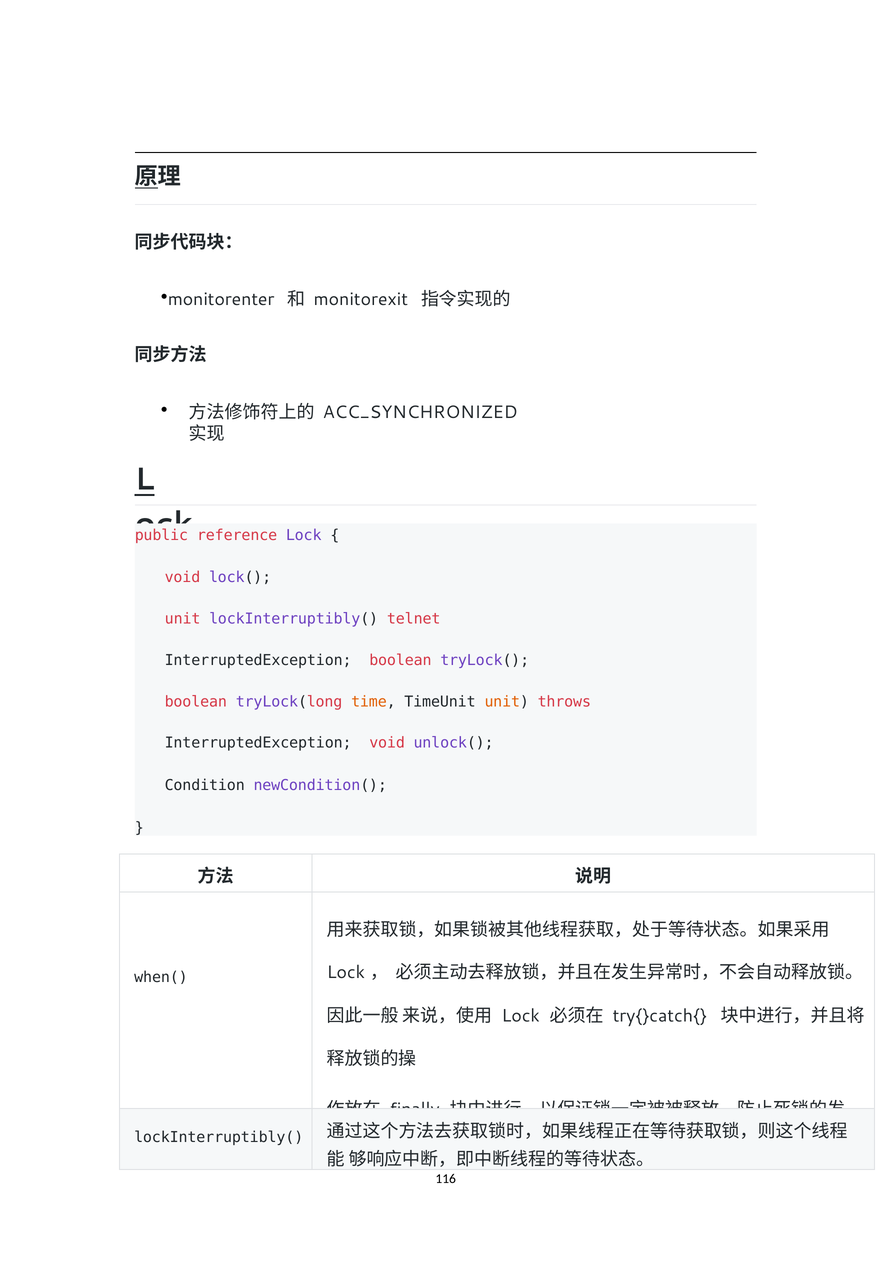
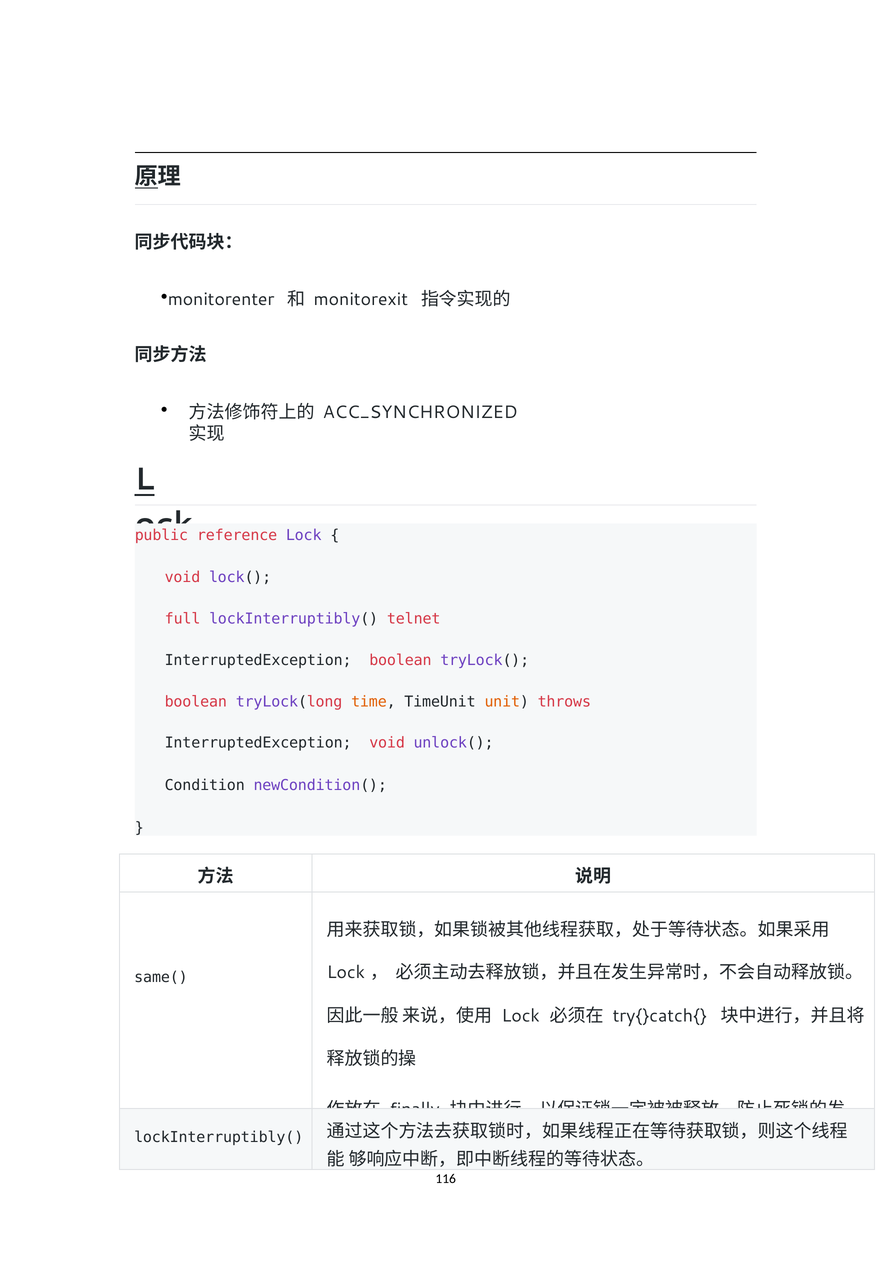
unit at (183, 619): unit -> full
when(: when( -> same(
